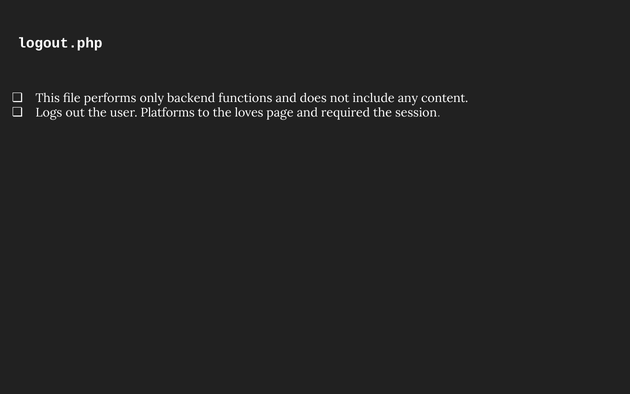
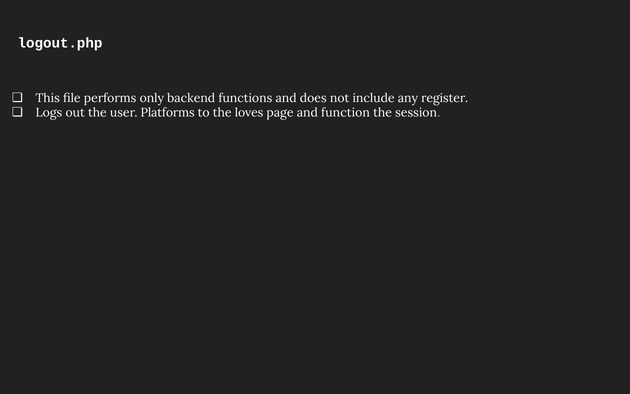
content: content -> register
required: required -> function
